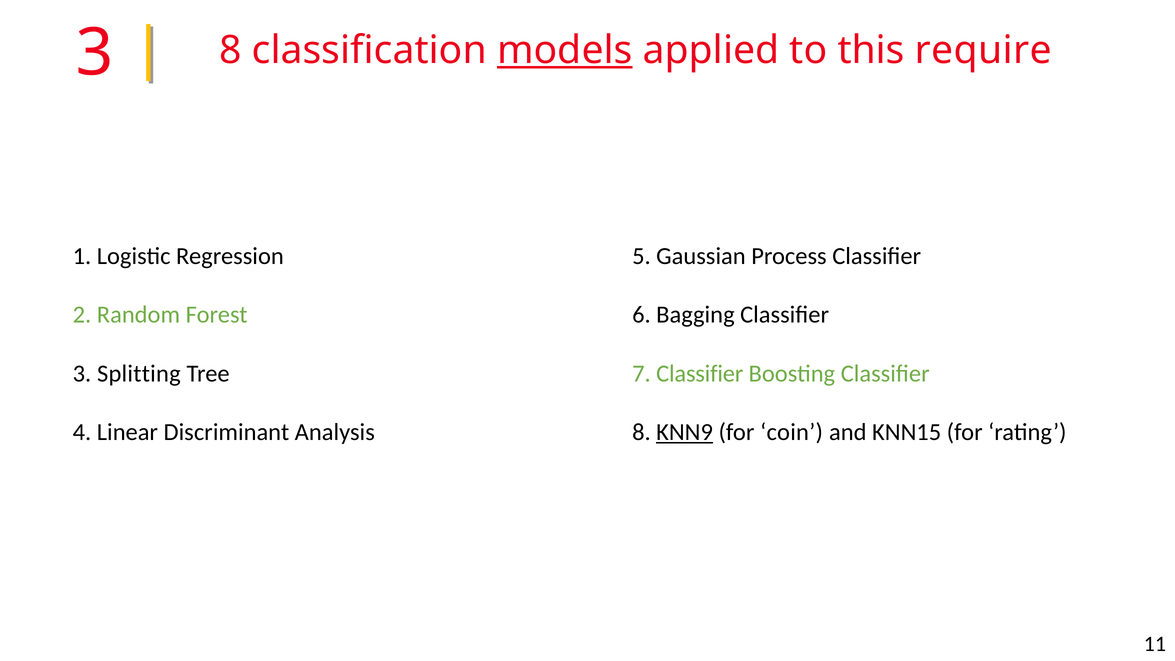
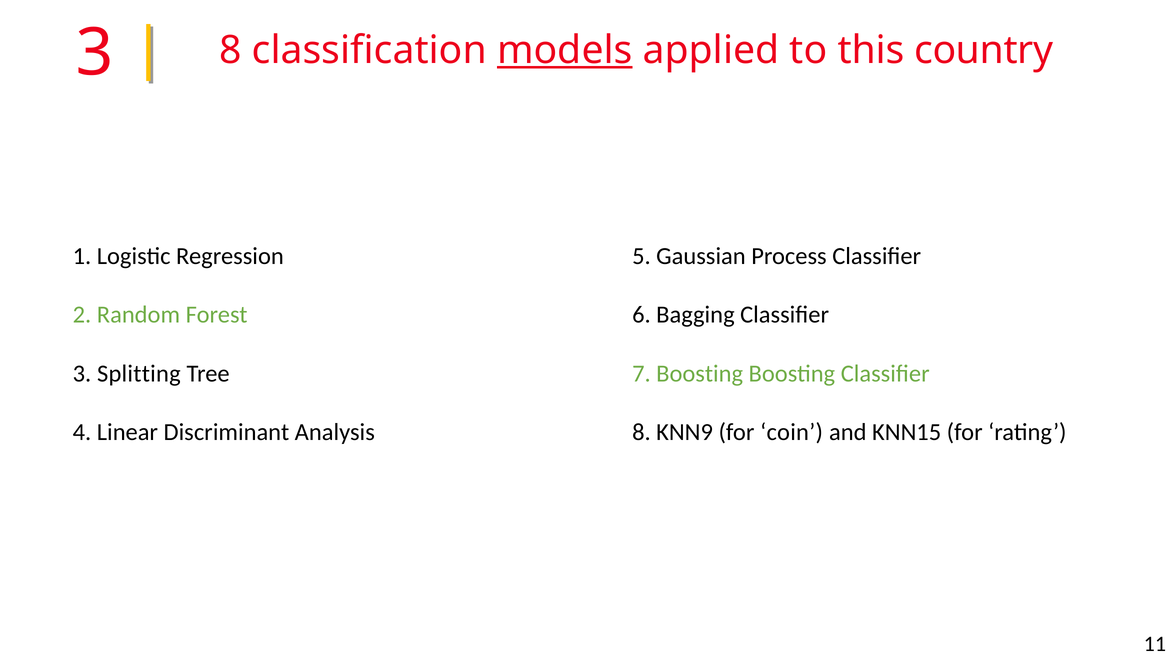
require: require -> country
7 Classifier: Classifier -> Boosting
KNN9 underline: present -> none
